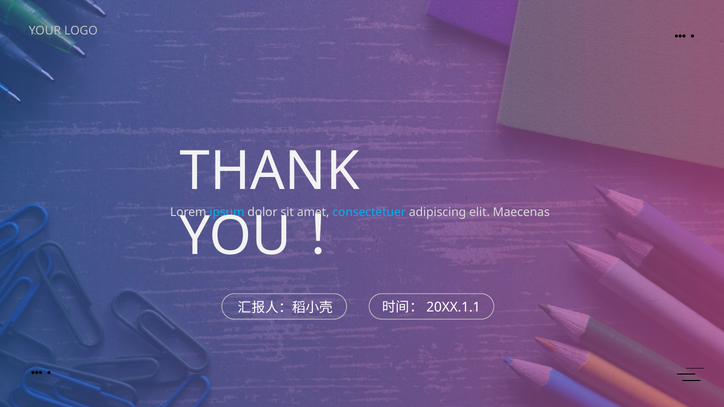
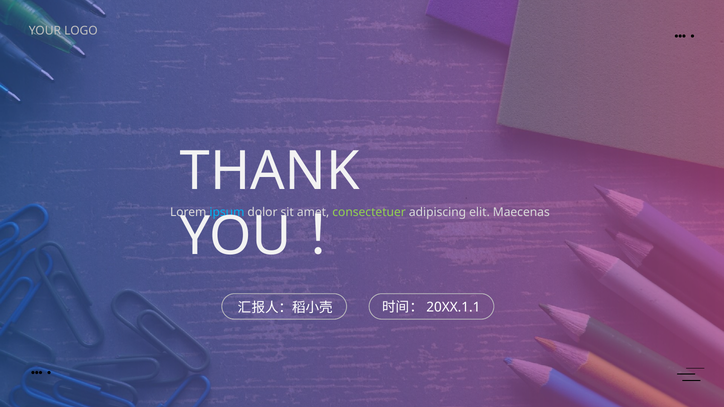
consectetuer colour: light blue -> light green
